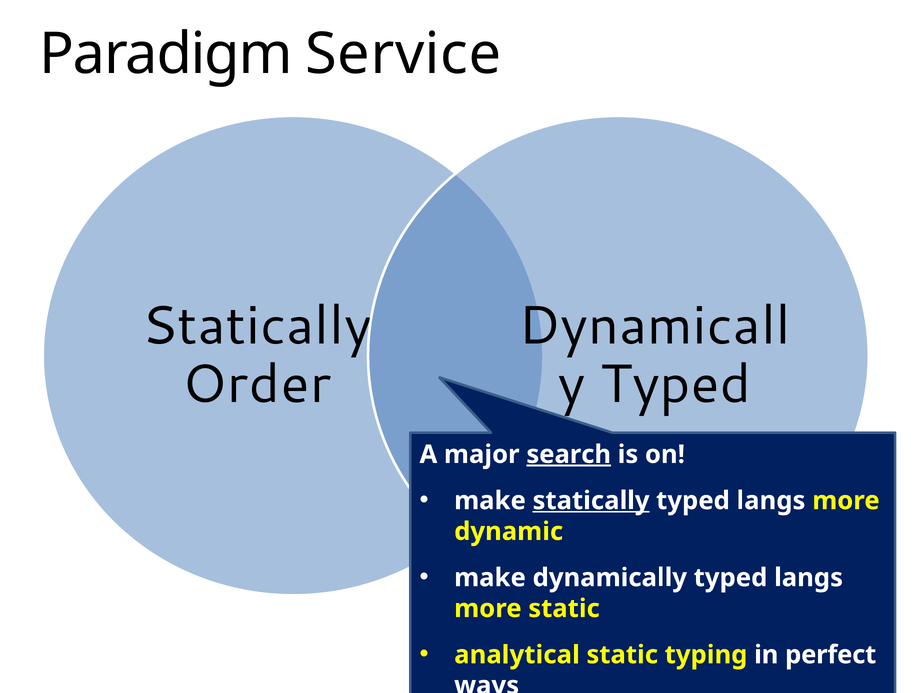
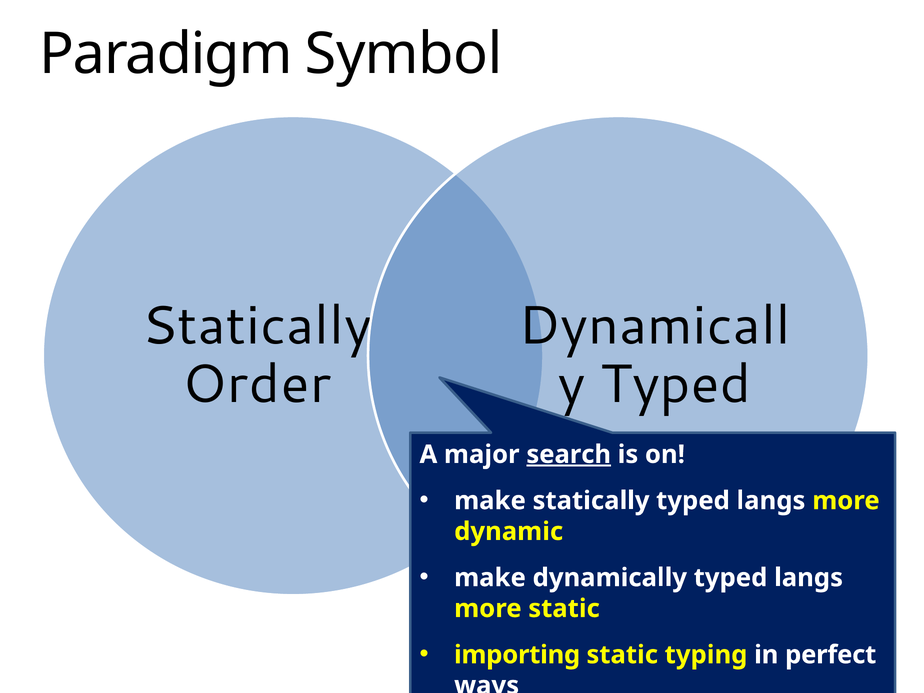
Service: Service -> Symbol
statically at (591, 501) underline: present -> none
analytical: analytical -> importing
